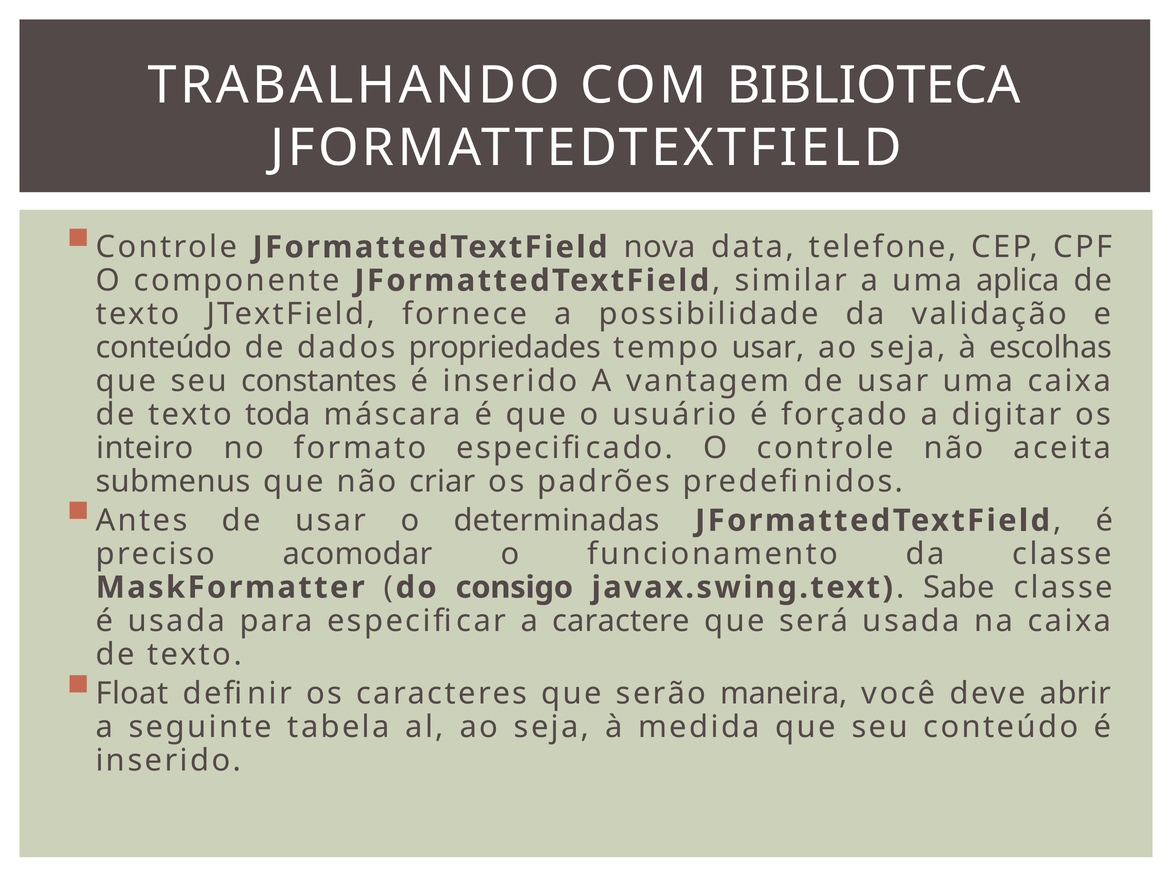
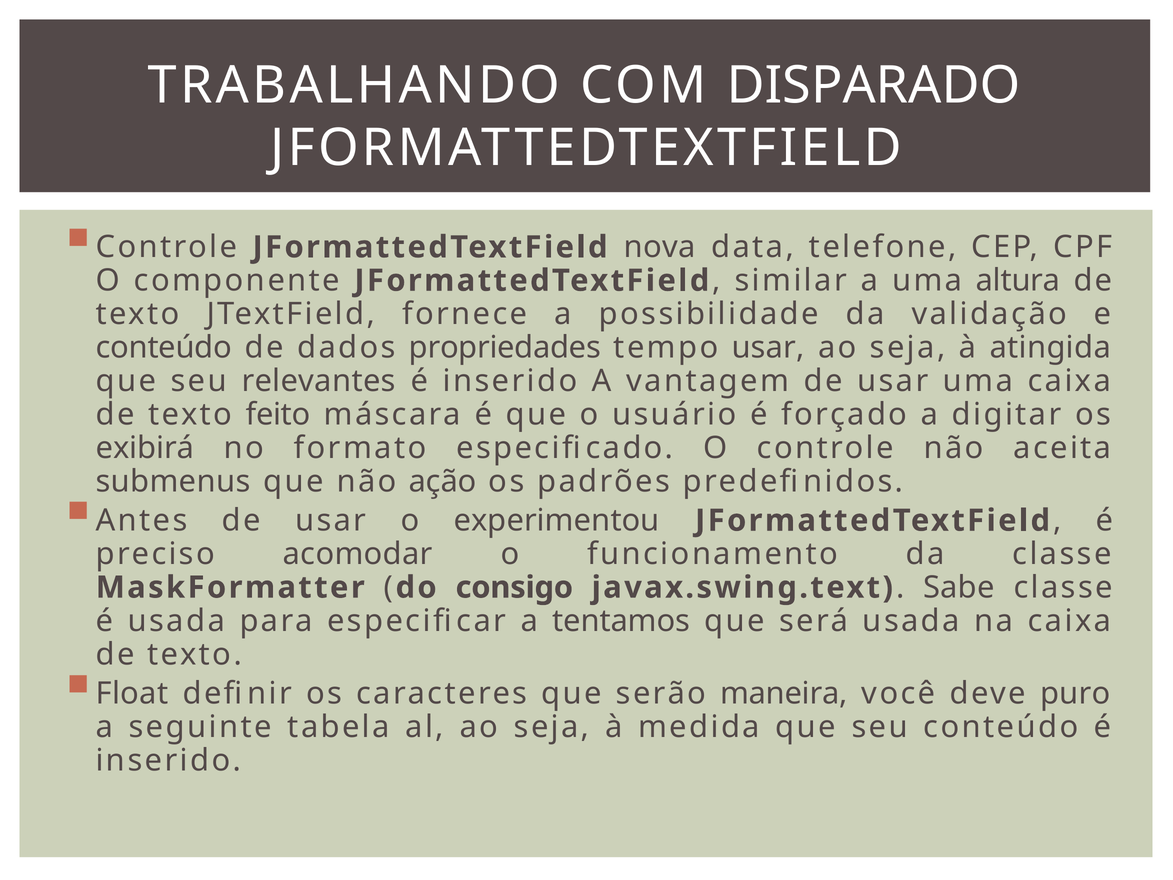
BIBLIOTECA: BIBLIOTECA -> DISPARADO
aplica: aplica -> altura
escolhas: escolhas -> atingida
constantes: constantes -> relevantes
toda: toda -> feito
inteiro: inteiro -> exibirá
criar: criar -> ação
determinadas: determinadas -> experimentou
caractere: caractere -> tentamos
abrir: abrir -> puro
